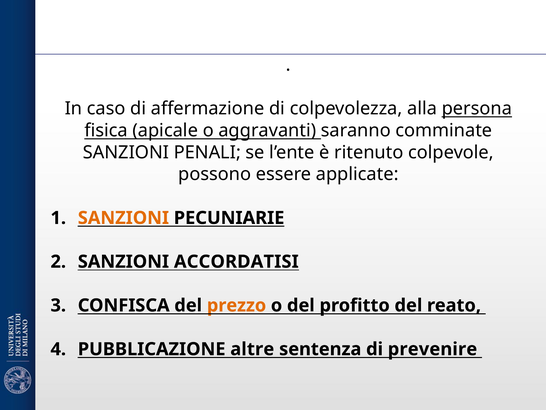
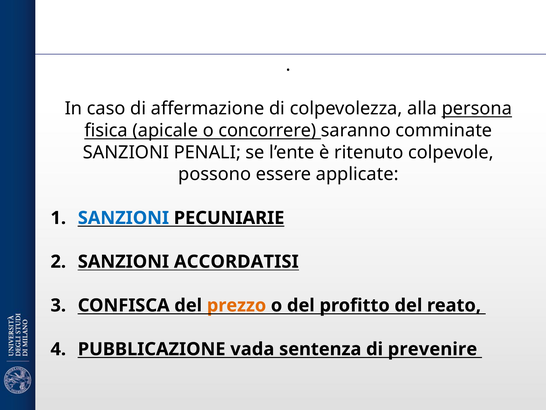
aggravanti: aggravanti -> concorrere
SANZIONI at (123, 218) colour: orange -> blue
altre: altre -> vada
